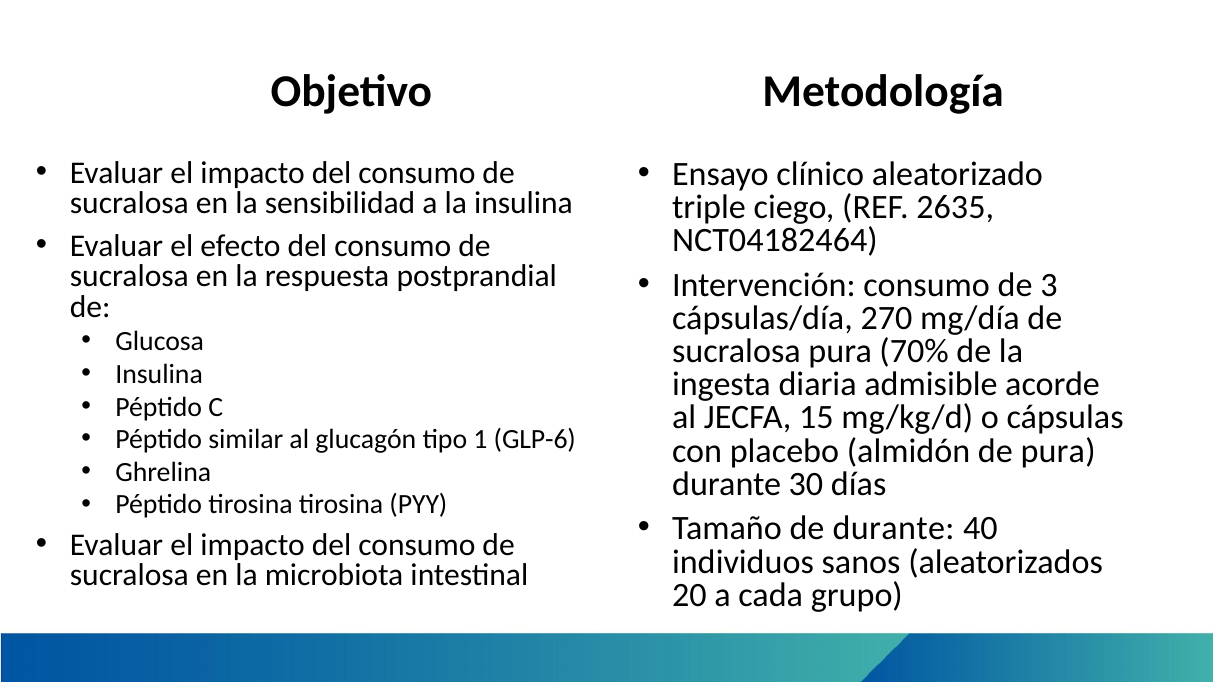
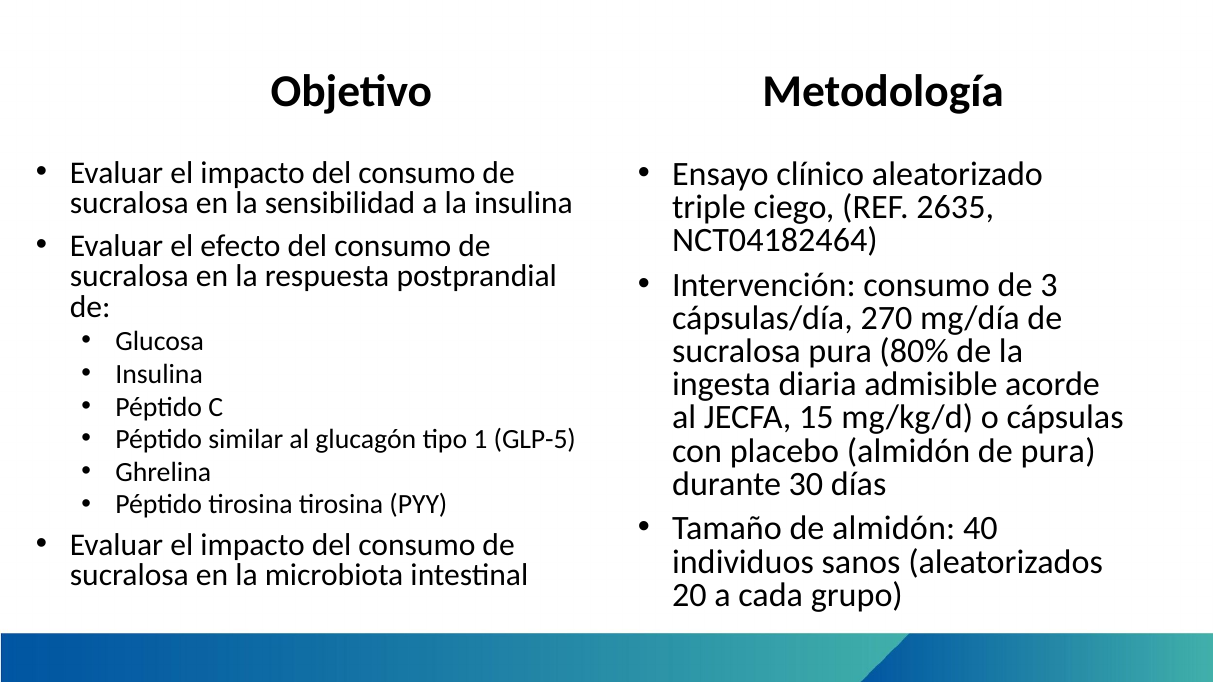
70%: 70% -> 80%
GLP-6: GLP-6 -> GLP-5
de durante: durante -> almidón
